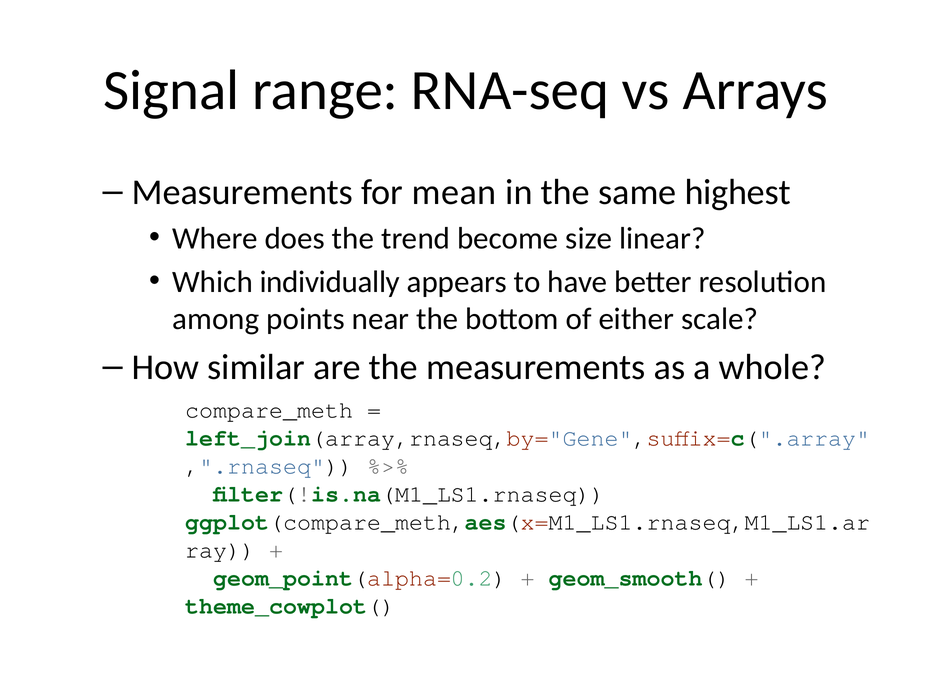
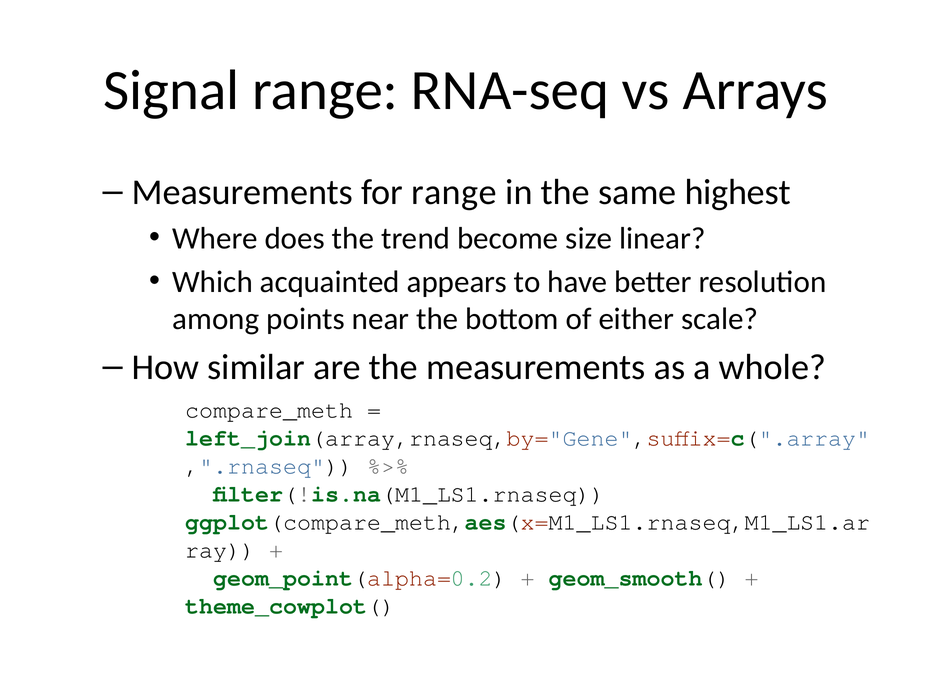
for mean: mean -> range
individually: individually -> acquainted
